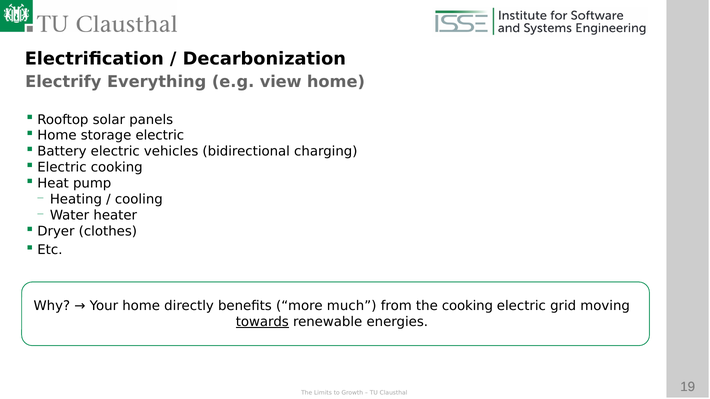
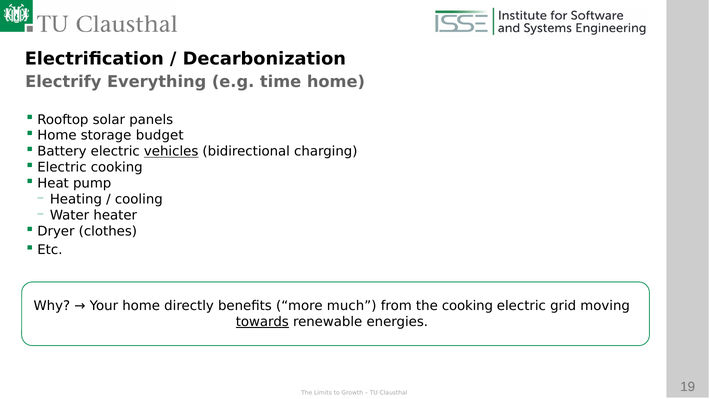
view: view -> time
storage electric: electric -> budget
vehicles underline: none -> present
